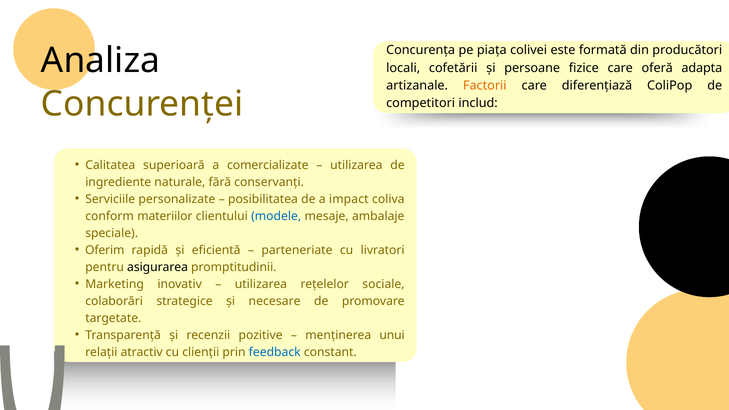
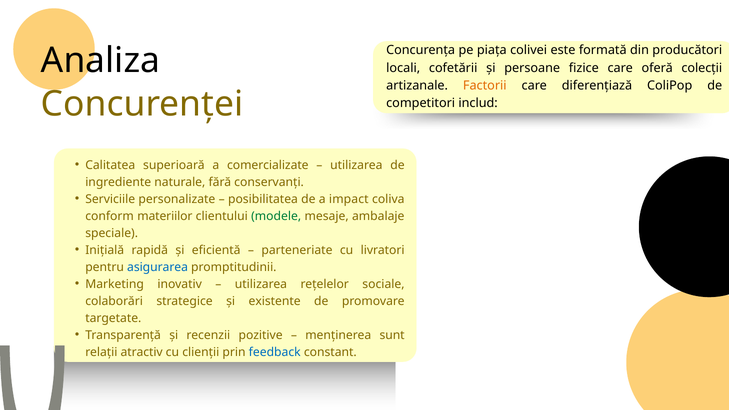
adapta: adapta -> colecții
modele colour: blue -> green
Oferim: Oferim -> Inițială
asigurarea colour: black -> blue
necesare: necesare -> existente
unui: unui -> sunt
